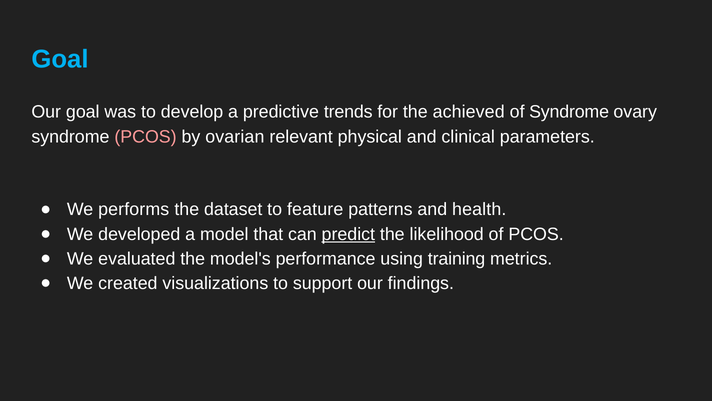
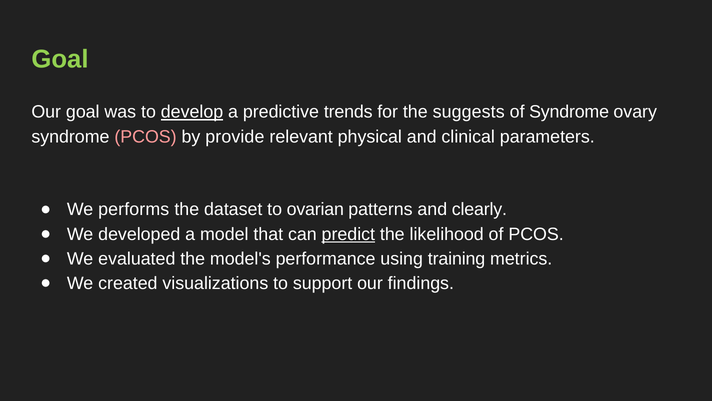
Goal at (60, 59) colour: light blue -> light green
develop underline: none -> present
achieved: achieved -> suggests
ovarian: ovarian -> provide
feature: feature -> ovarian
health: health -> clearly
